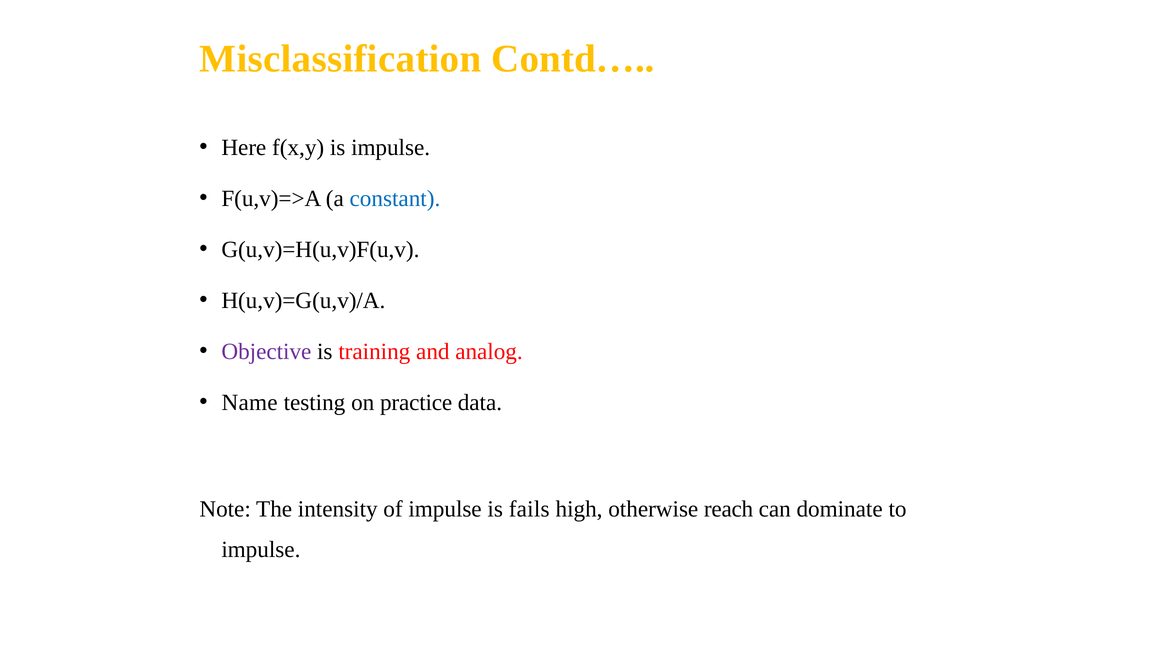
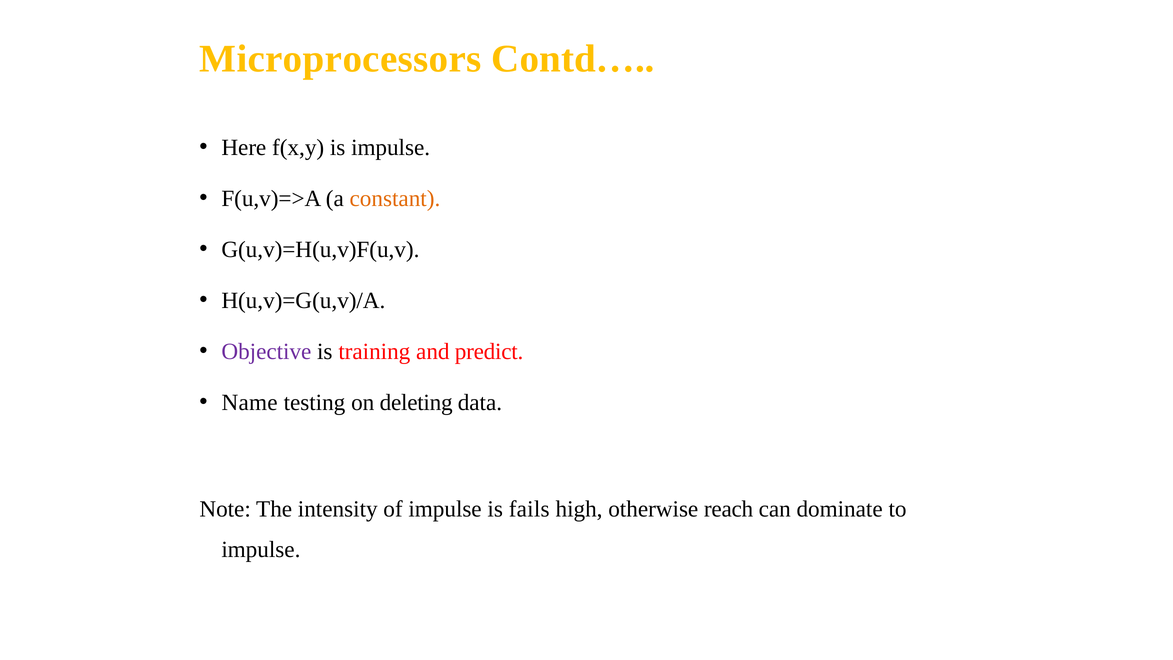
Misclassification: Misclassification -> Microprocessors
constant colour: blue -> orange
analog: analog -> predict
practice: practice -> deleting
